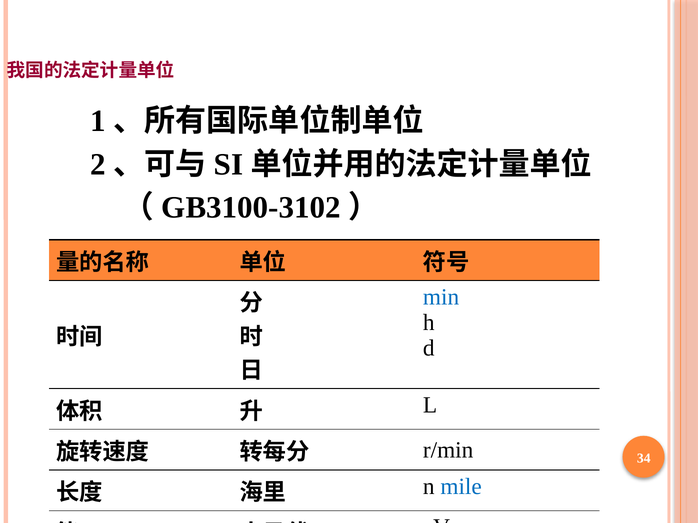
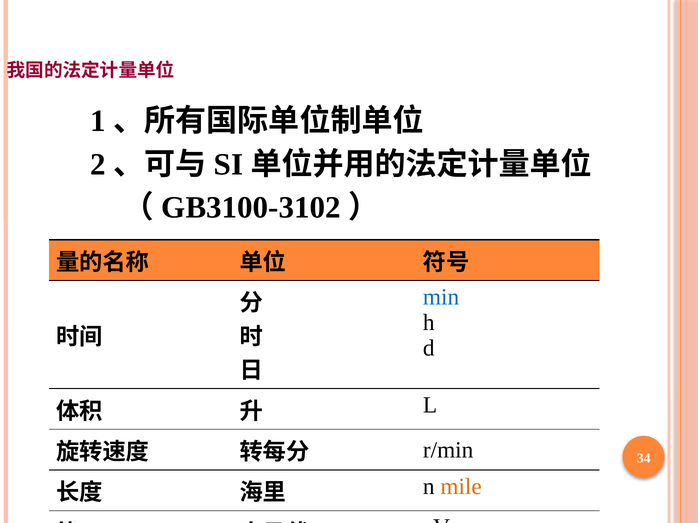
mile colour: blue -> orange
